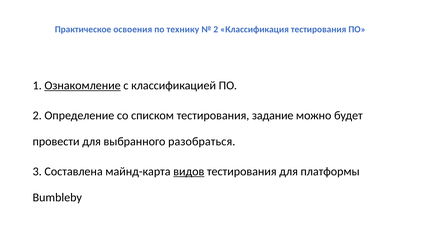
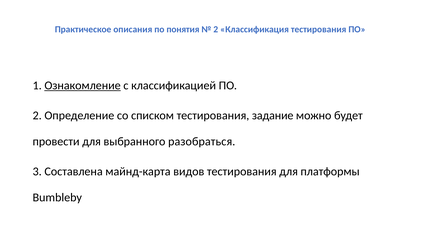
освоения: освоения -> описания
технику: технику -> понятия
видов underline: present -> none
